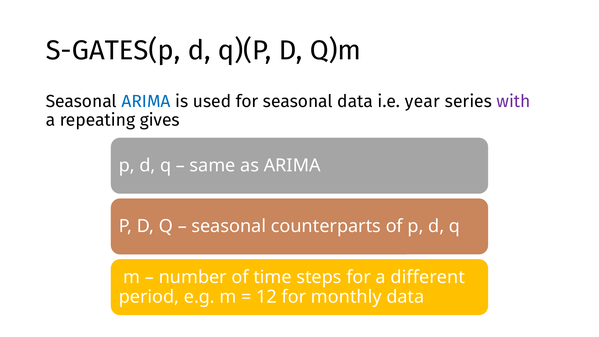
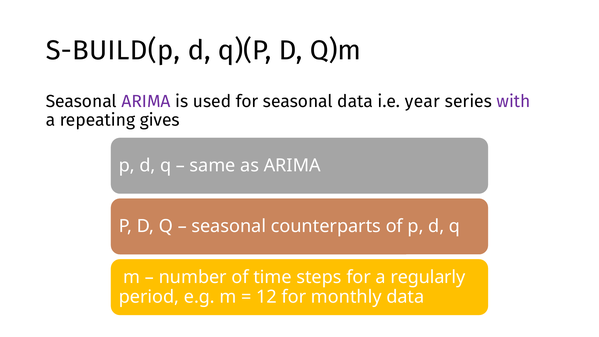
S-GATES(p: S-GATES(p -> S-BUILD(p
ARIMA at (146, 101) colour: blue -> purple
different: different -> regularly
